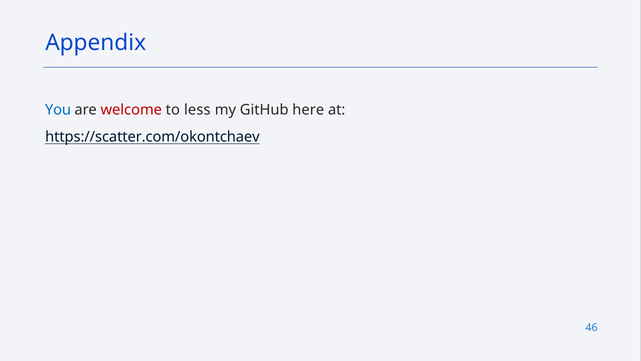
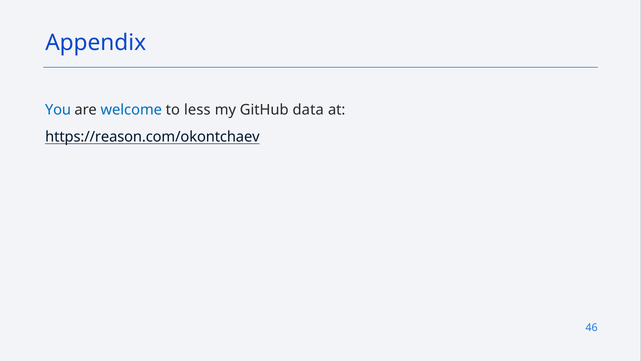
welcome colour: red -> blue
here: here -> data
https://scatter.com/okontchaev: https://scatter.com/okontchaev -> https://reason.com/okontchaev
